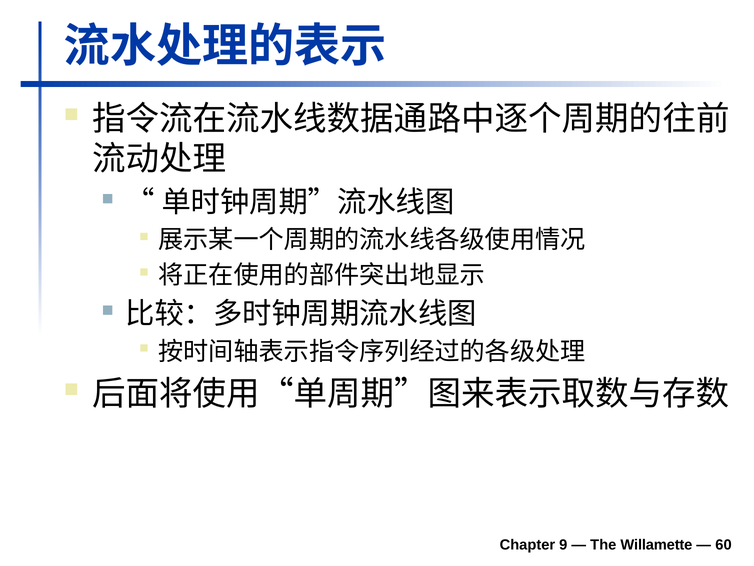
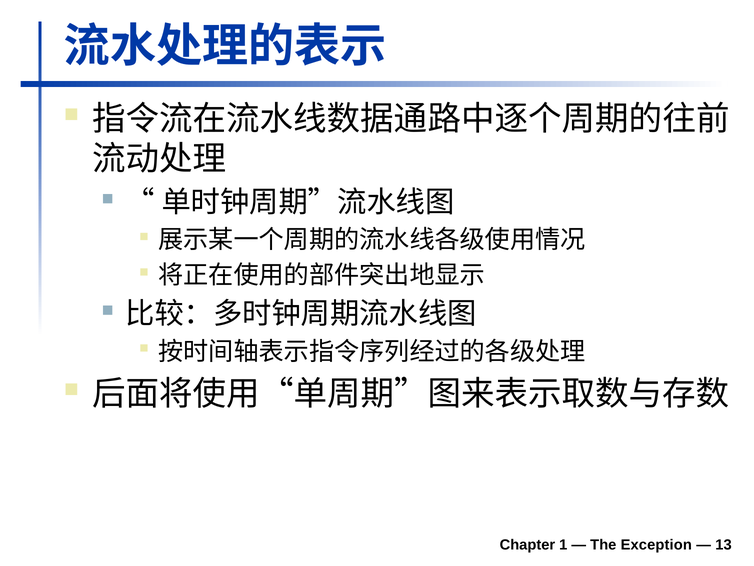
9: 9 -> 1
Willamette: Willamette -> Exception
60: 60 -> 13
